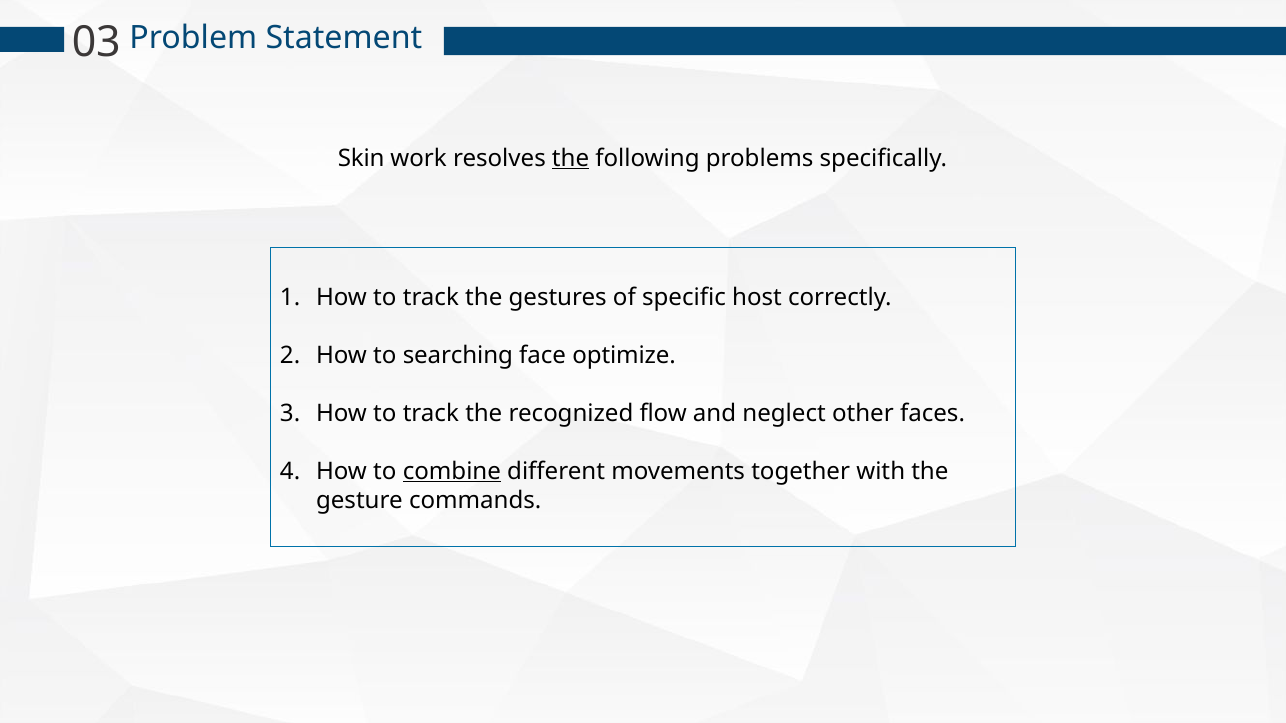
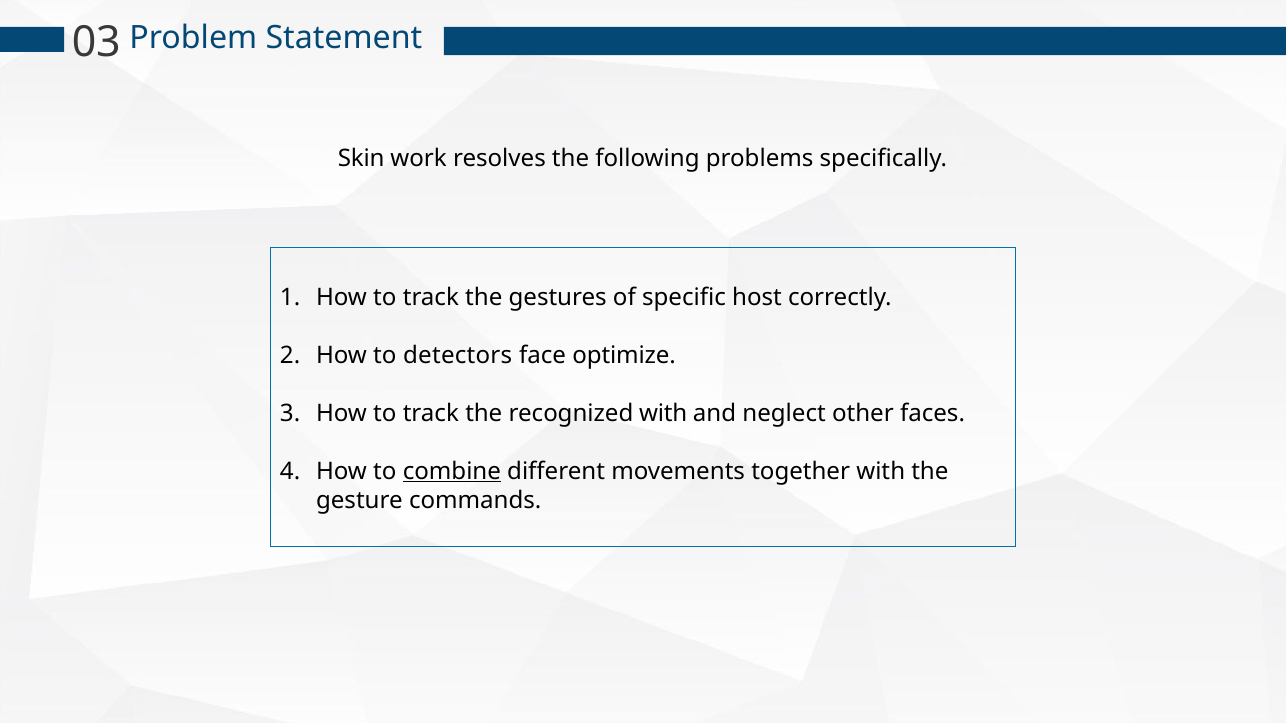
the at (571, 158) underline: present -> none
searching: searching -> detectors
recognized flow: flow -> with
